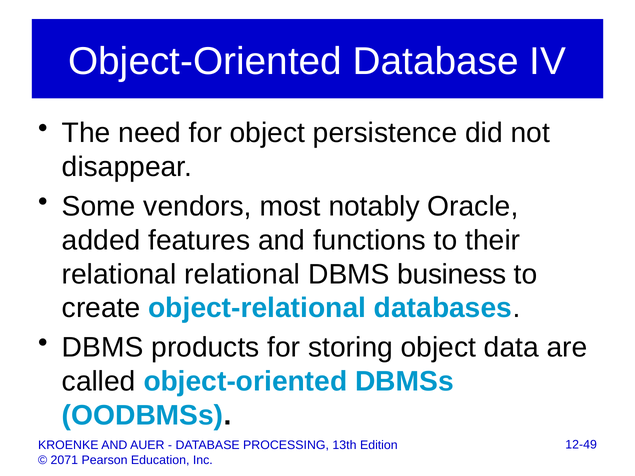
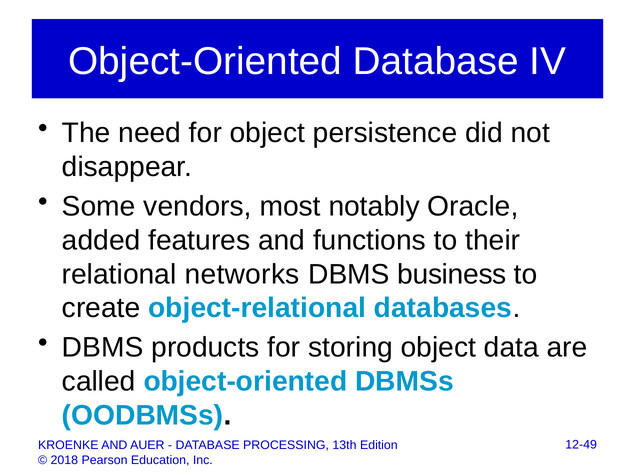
relational relational: relational -> networks
2071: 2071 -> 2018
